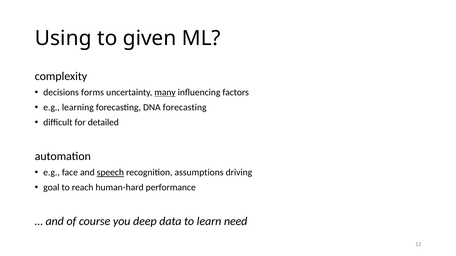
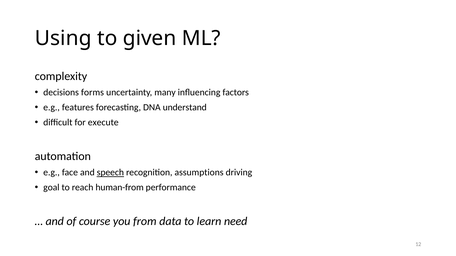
many underline: present -> none
learning: learning -> features
DNA forecasting: forecasting -> understand
detailed: detailed -> execute
human-hard: human-hard -> human-from
deep: deep -> from
